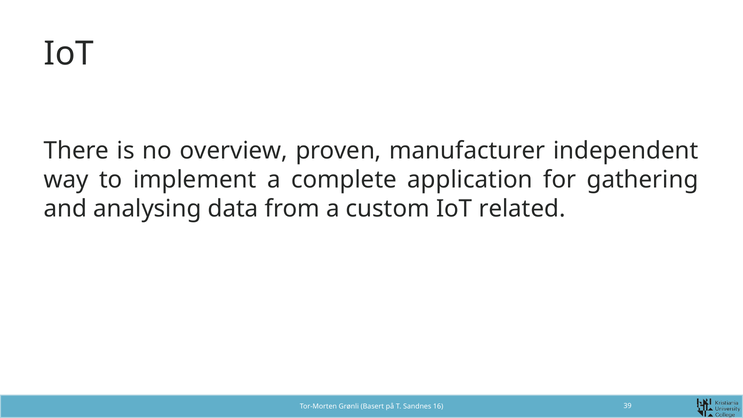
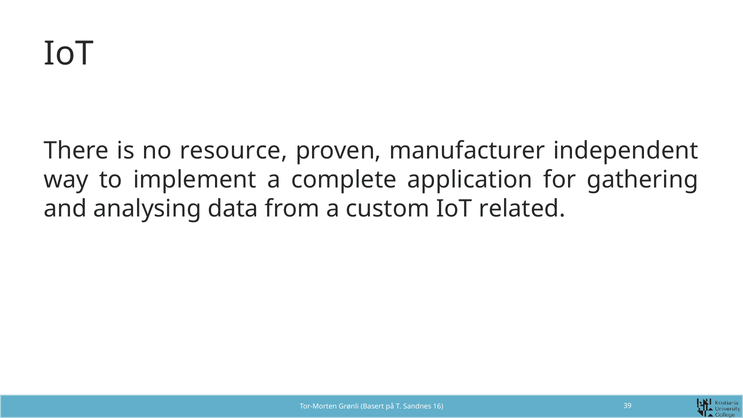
overview: overview -> resource
